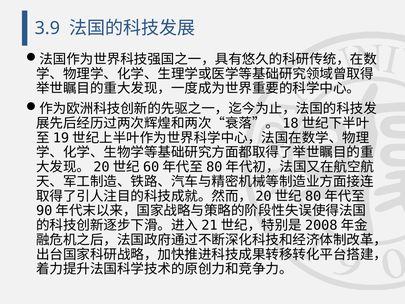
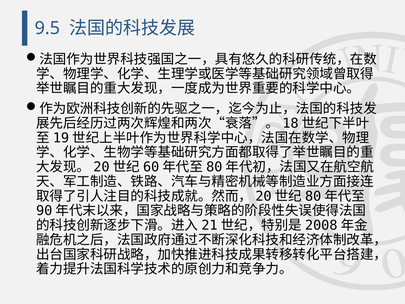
3.9: 3.9 -> 9.5
